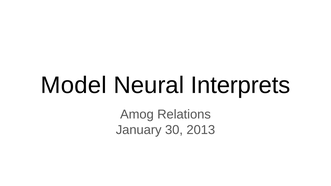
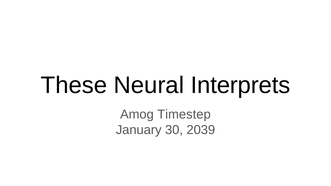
Model: Model -> These
Relations: Relations -> Timestep
2013: 2013 -> 2039
